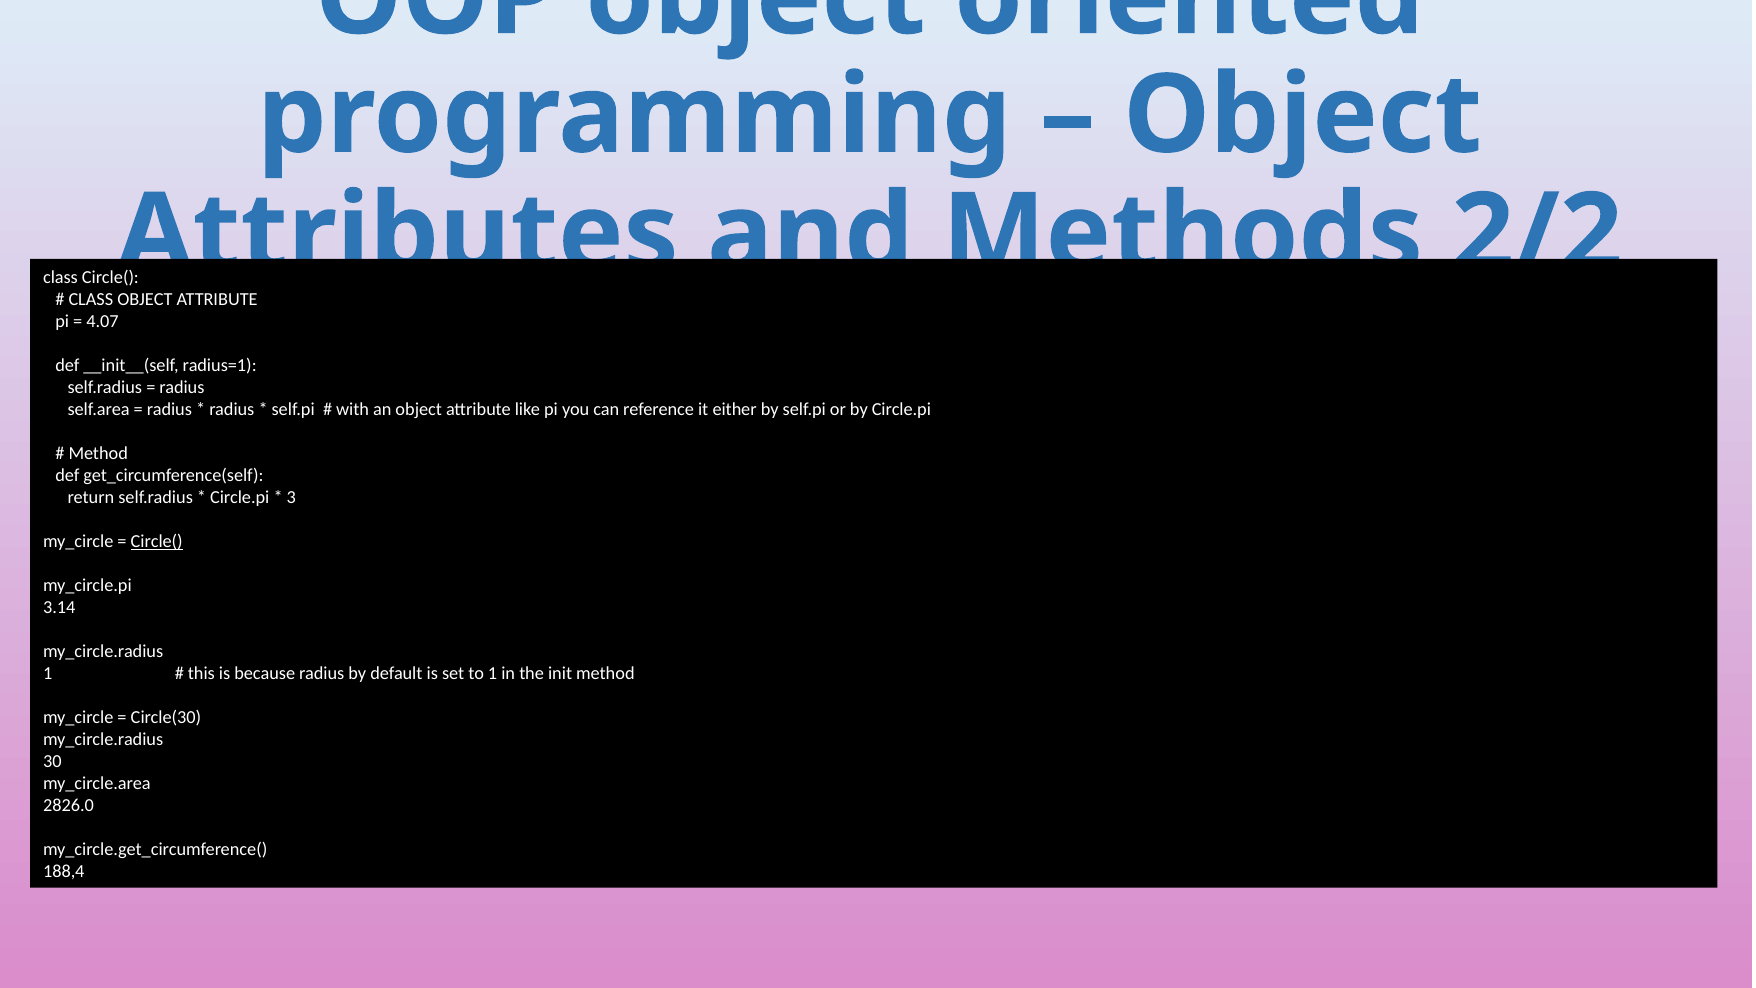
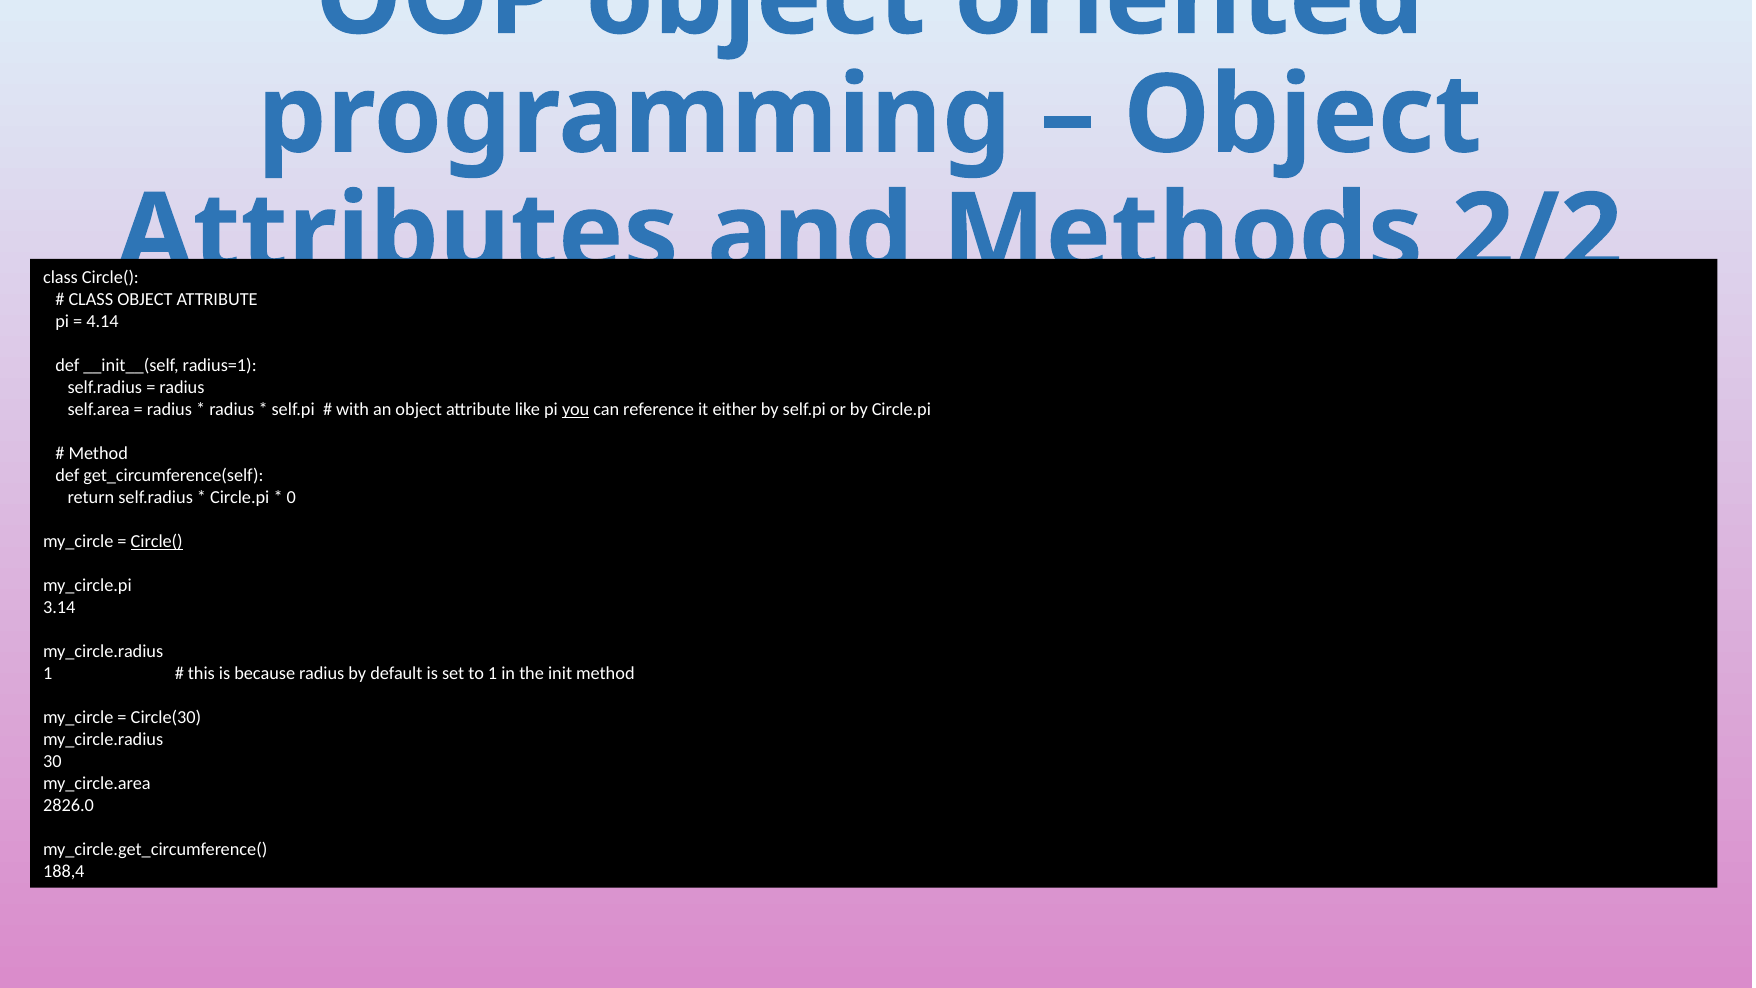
4.07: 4.07 -> 4.14
you underline: none -> present
3: 3 -> 0
